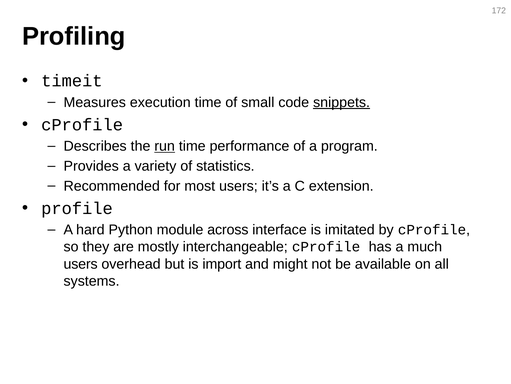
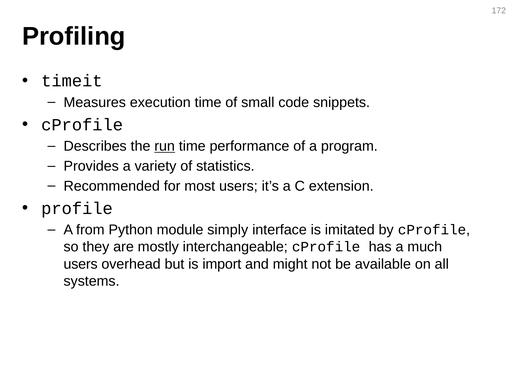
snippets underline: present -> none
hard: hard -> from
across: across -> simply
